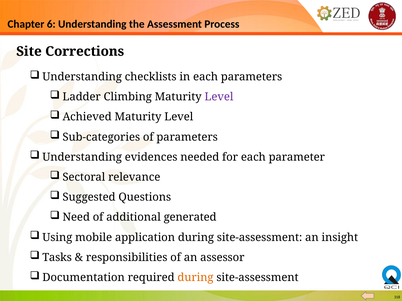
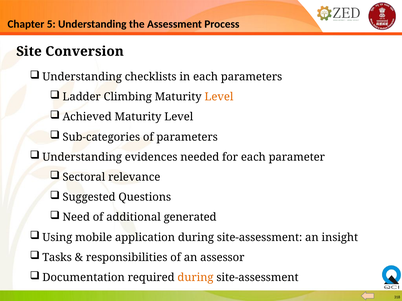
6: 6 -> 5
Corrections: Corrections -> Conversion
Level at (219, 97) colour: purple -> orange
